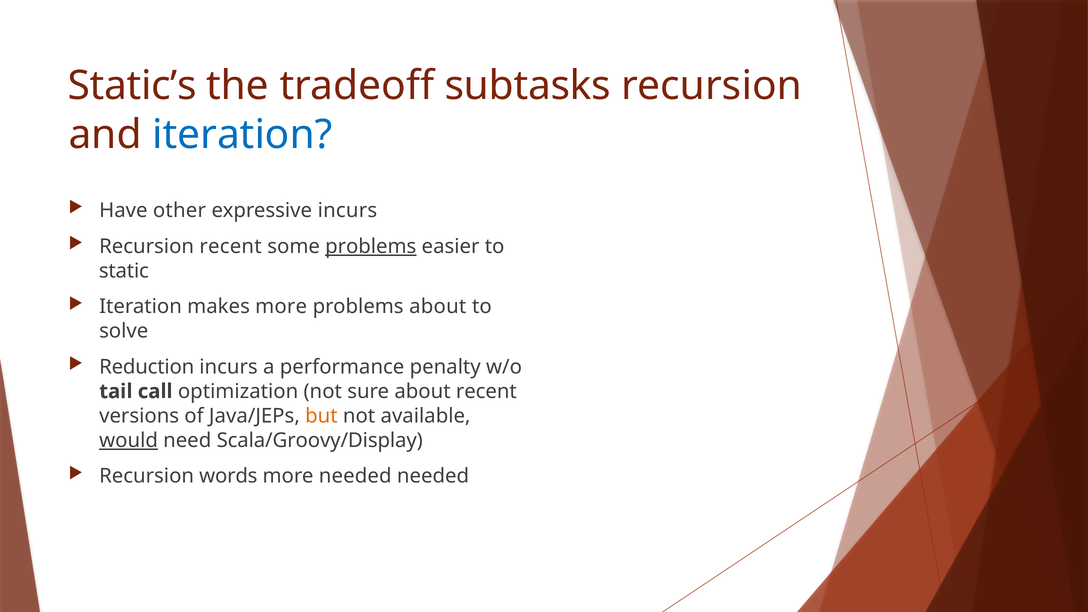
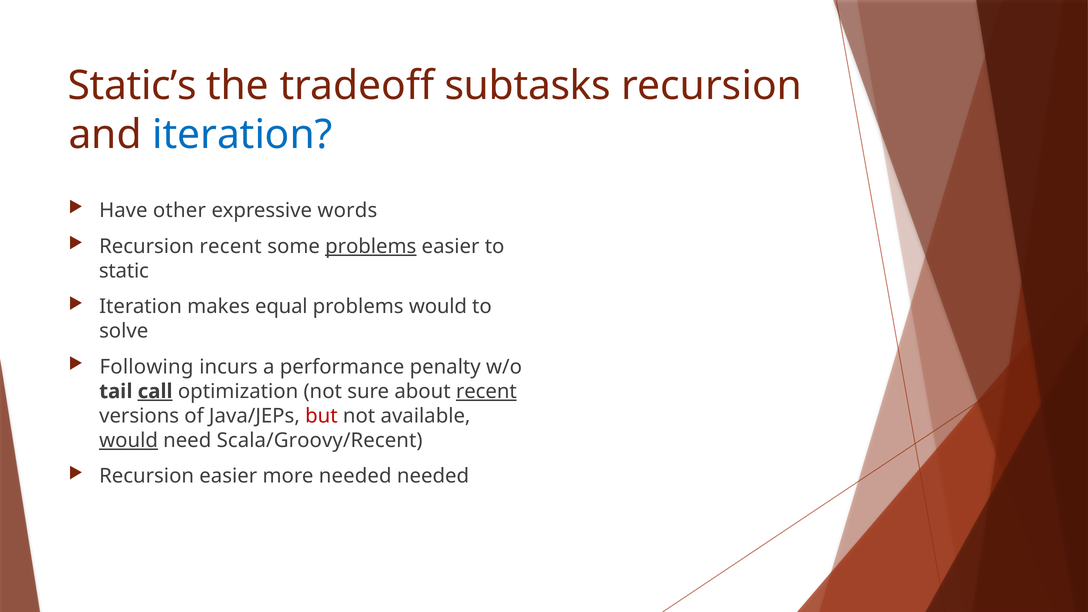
expressive incurs: incurs -> words
makes more: more -> equal
problems about: about -> would
Reduction: Reduction -> Following
call underline: none -> present
recent at (486, 391) underline: none -> present
but colour: orange -> red
Scala/Groovy/Display: Scala/Groovy/Display -> Scala/Groovy/Recent
Recursion words: words -> easier
